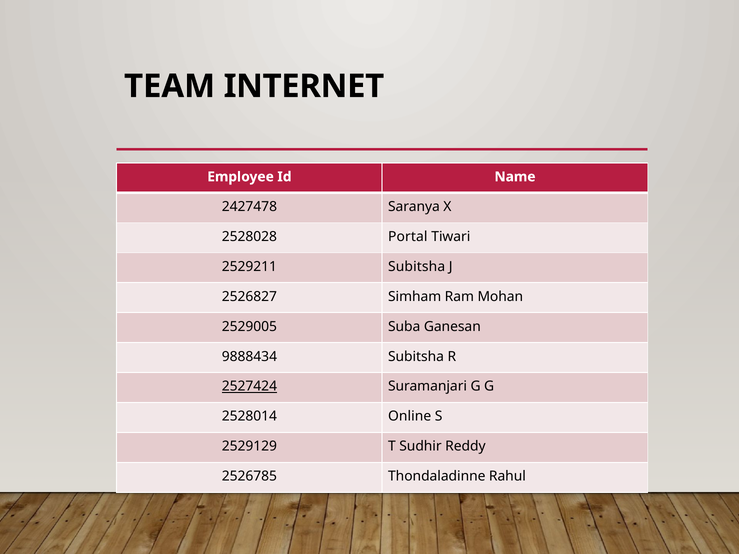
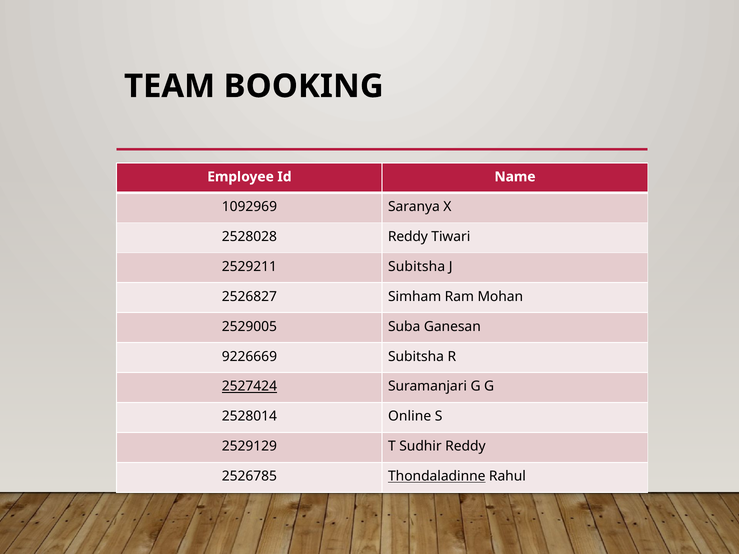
INTERNET: INTERNET -> BOOKING
2427478: 2427478 -> 1092969
2528028 Portal: Portal -> Reddy
9888434: 9888434 -> 9226669
Thondaladinne underline: none -> present
